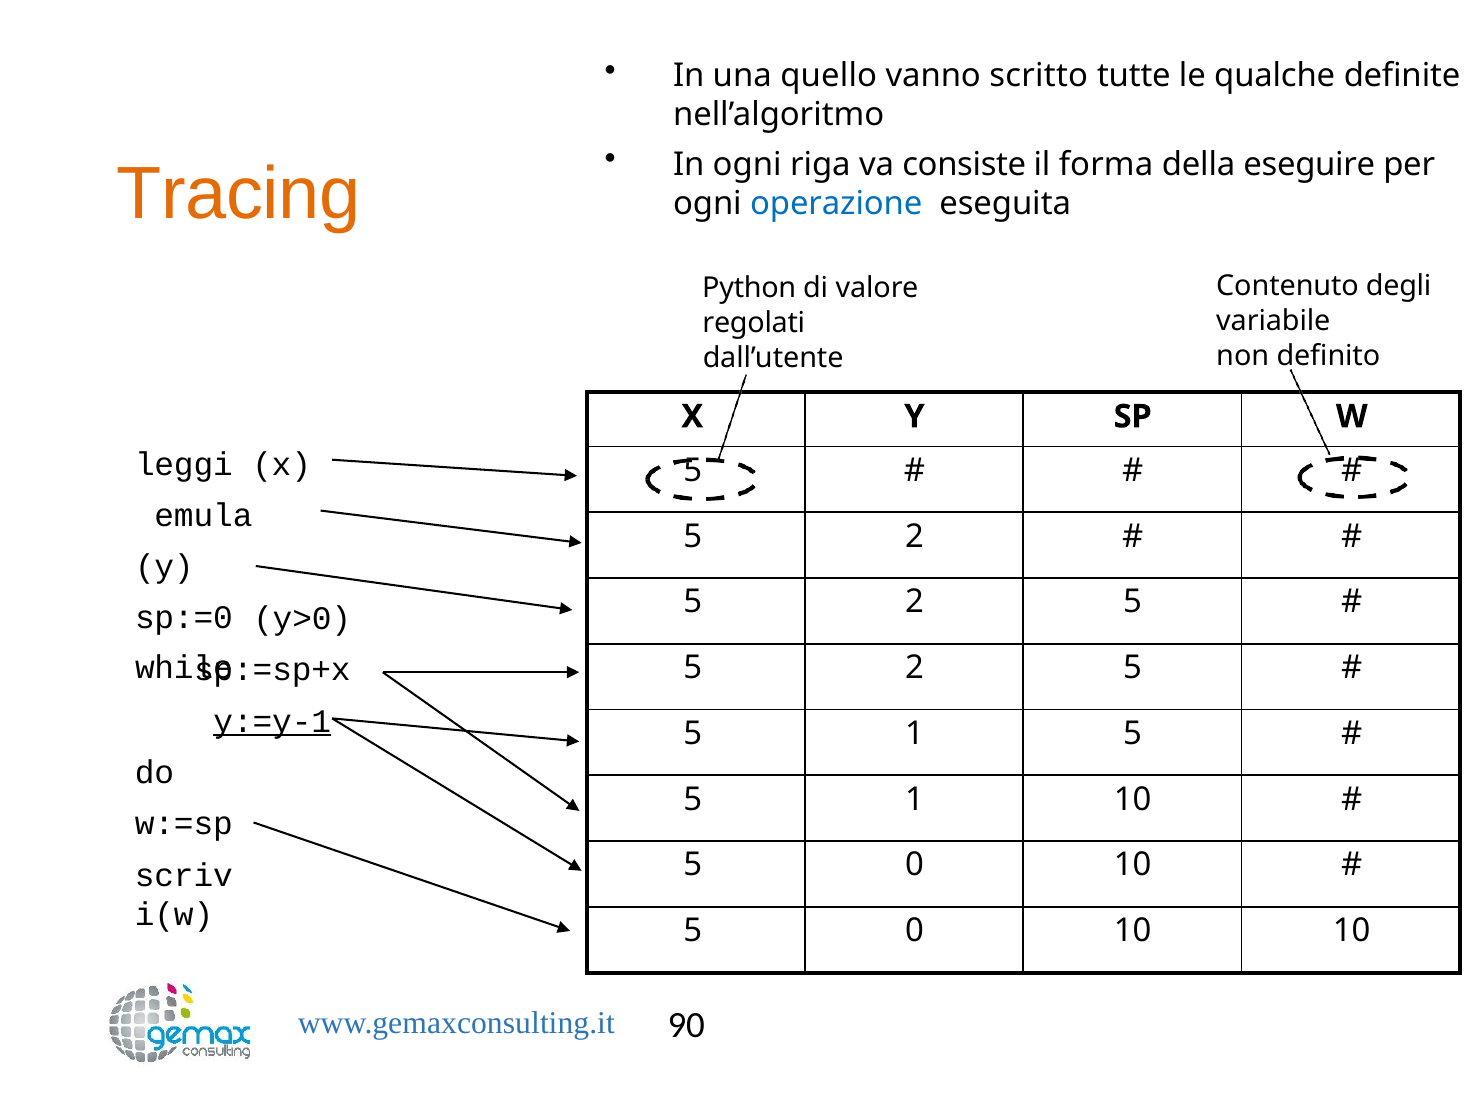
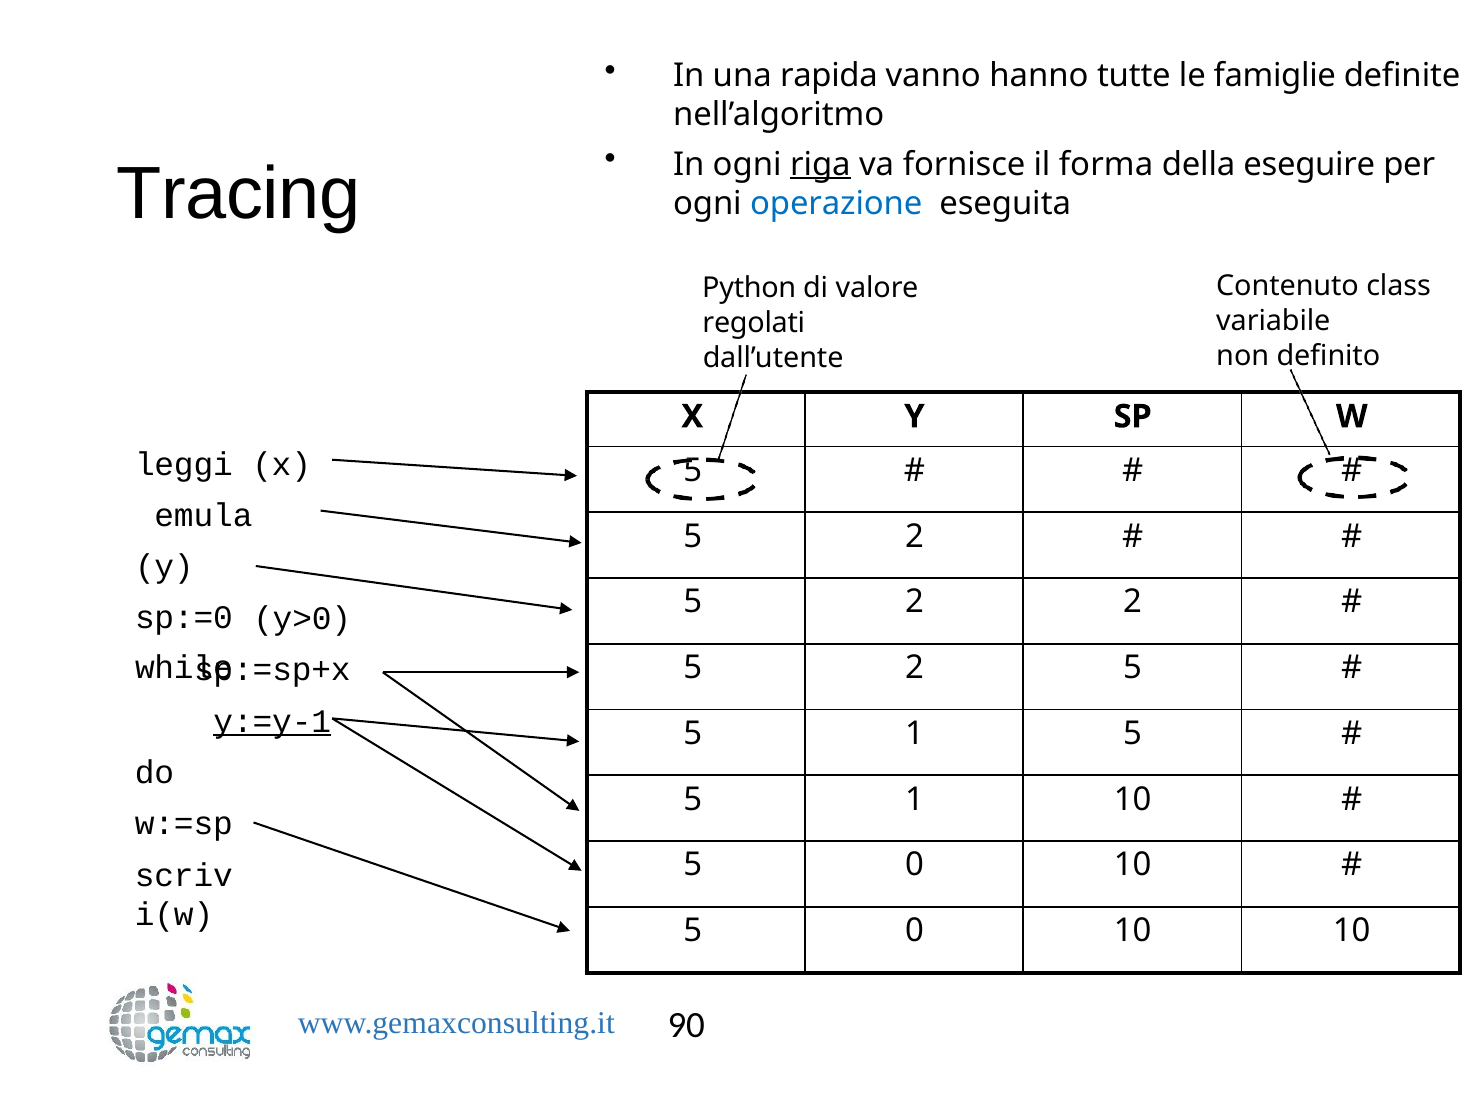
quello: quello -> rapida
scritto: scritto -> hanno
qualche: qualche -> famiglie
riga underline: none -> present
consiste: consiste -> fornisce
Tracing colour: orange -> black
degli: degli -> class
5 at (1133, 602): 5 -> 2
